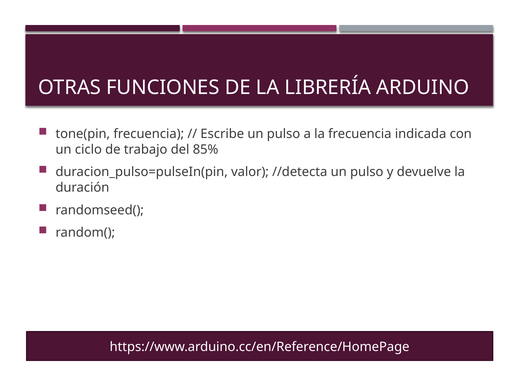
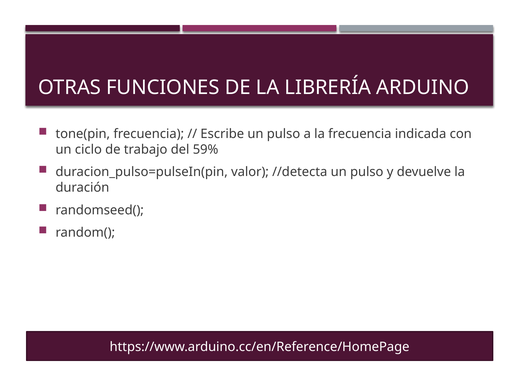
85%: 85% -> 59%
